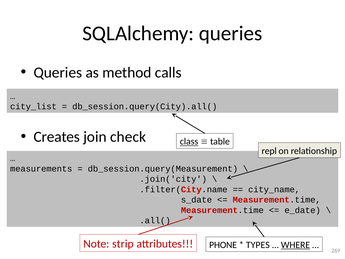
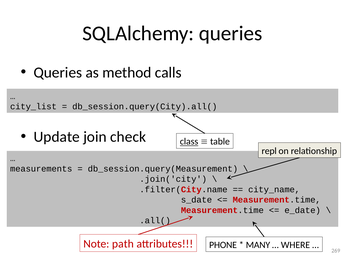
Creates: Creates -> Update
strip: strip -> path
TYPES: TYPES -> MANY
WHERE underline: present -> none
